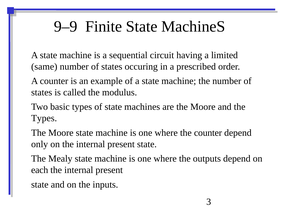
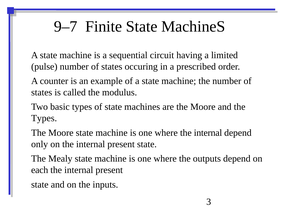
9–9: 9–9 -> 9–7
same: same -> pulse
where the counter: counter -> internal
